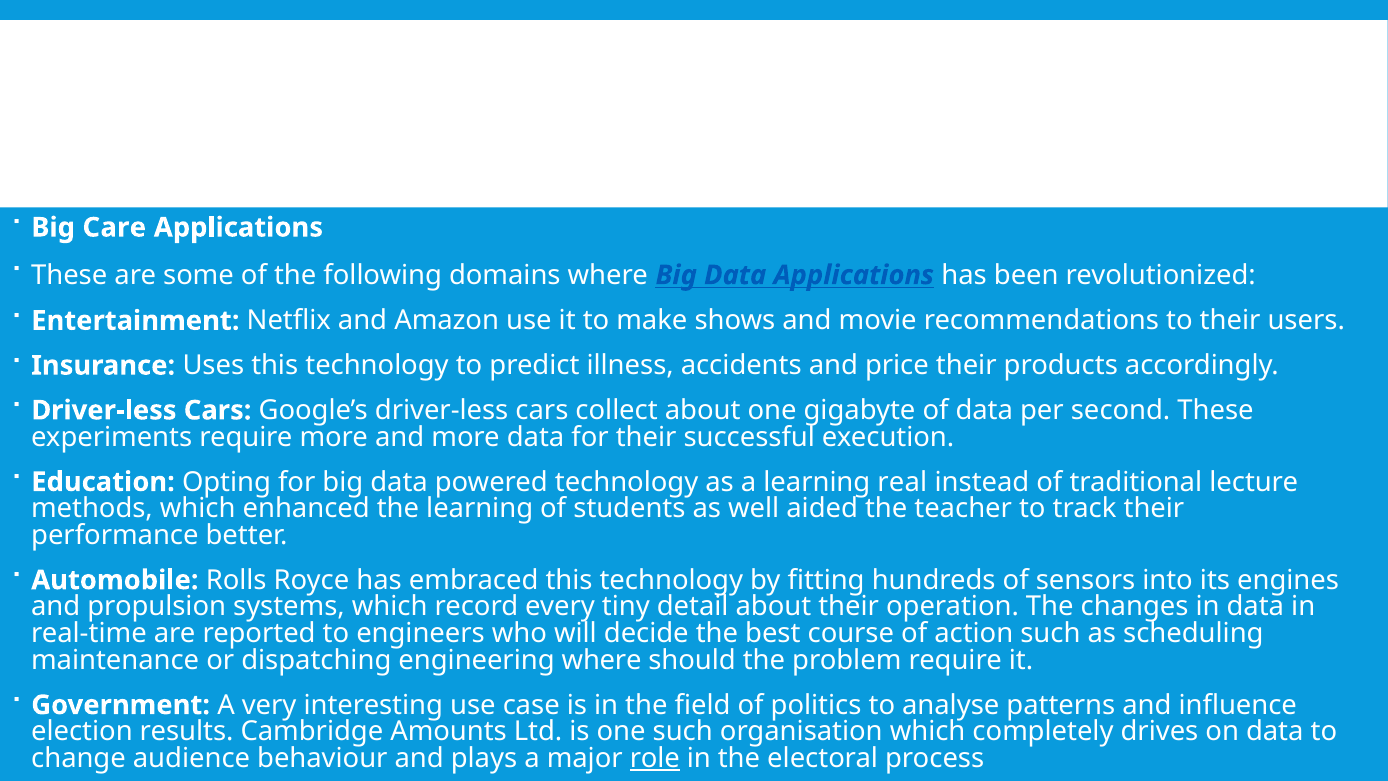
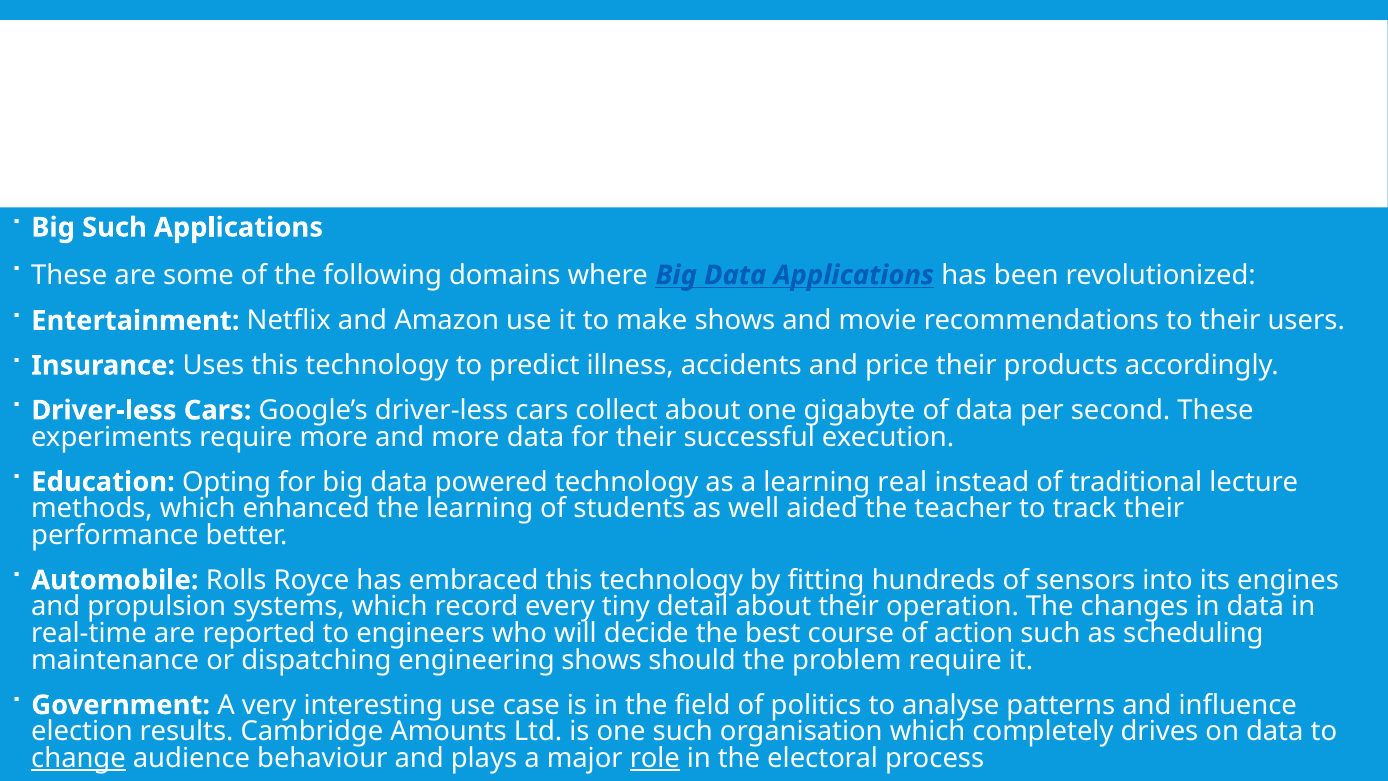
Big Care: Care -> Such
engineering where: where -> shows
change underline: none -> present
